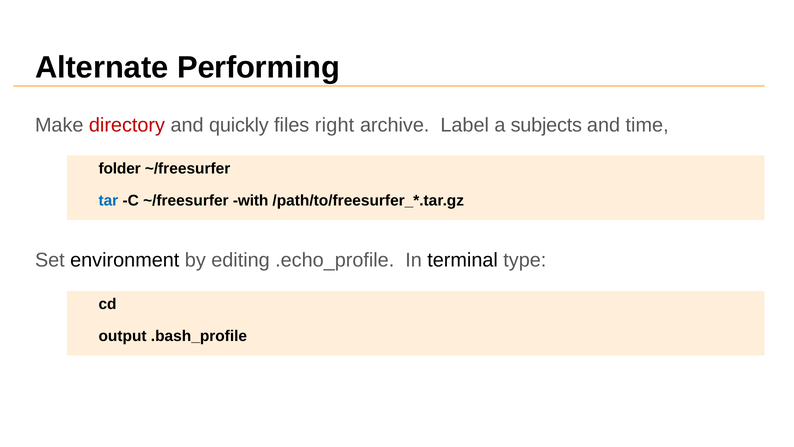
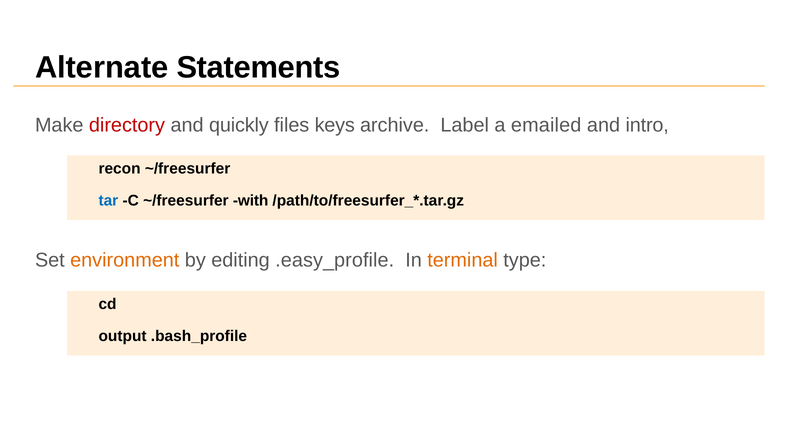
Performing: Performing -> Statements
right: right -> keys
subjects: subjects -> emailed
time: time -> intro
folder: folder -> recon
environment colour: black -> orange
.echo_profile: .echo_profile -> .easy_profile
terminal colour: black -> orange
